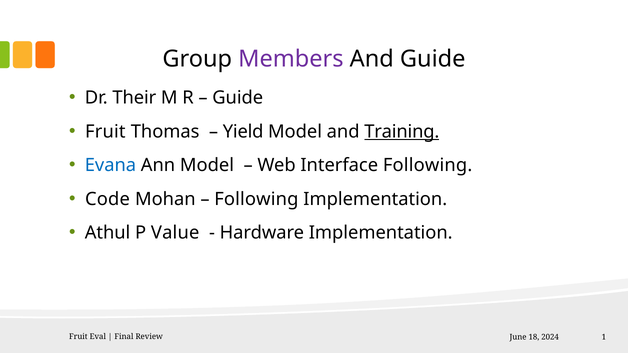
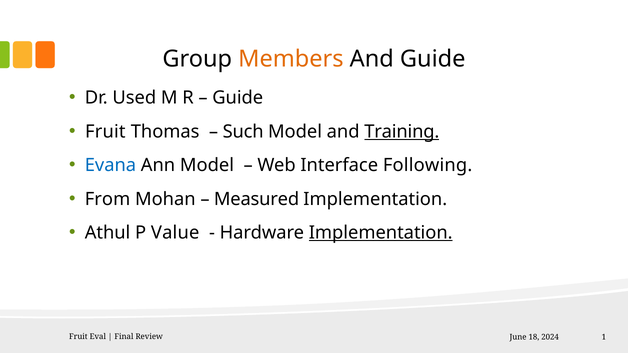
Members colour: purple -> orange
Their: Their -> Used
Yield: Yield -> Such
Code: Code -> From
Following at (256, 199): Following -> Measured
Implementation at (381, 233) underline: none -> present
